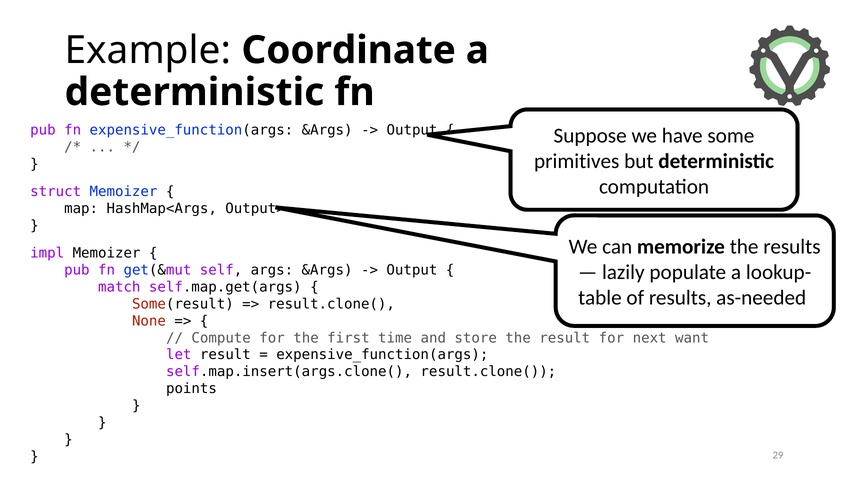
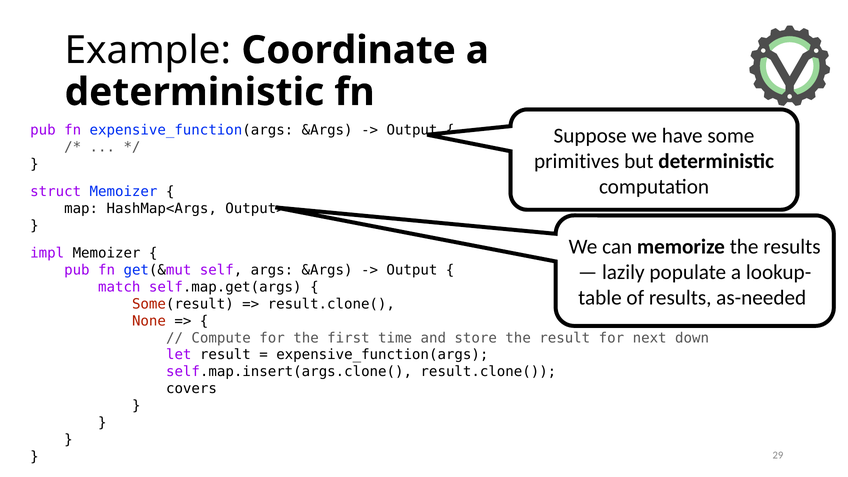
want: want -> down
points: points -> covers
